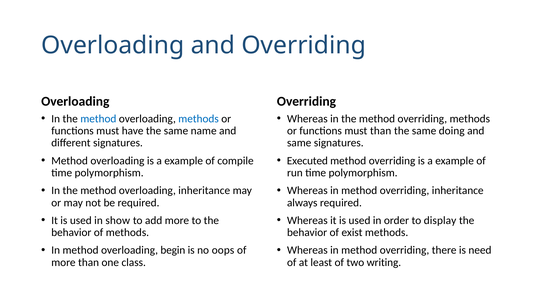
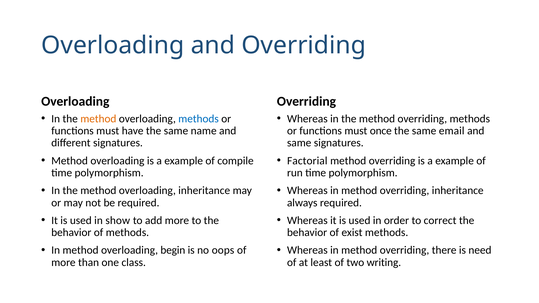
method at (98, 119) colour: blue -> orange
must than: than -> once
doing: doing -> email
Executed: Executed -> Factorial
display: display -> correct
